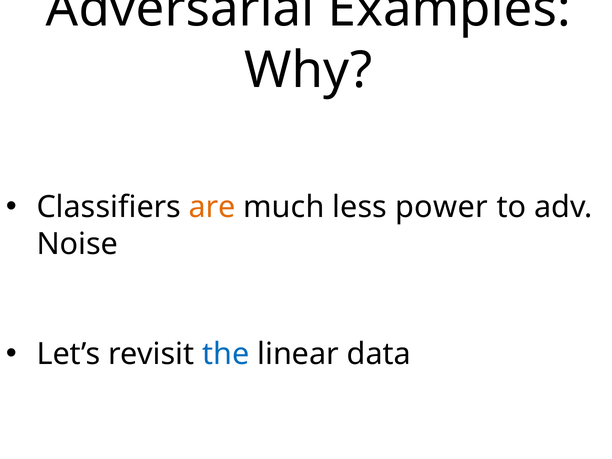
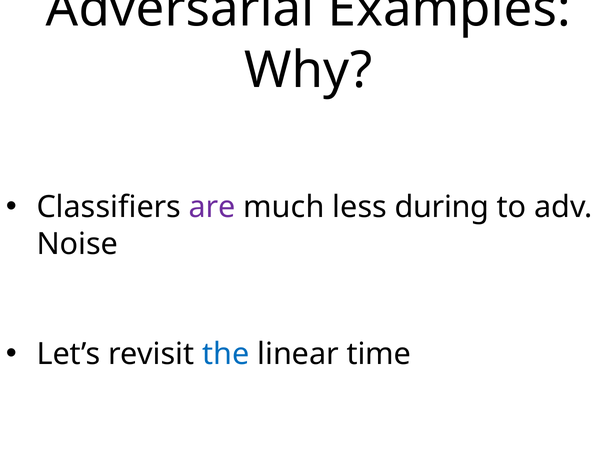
are colour: orange -> purple
power: power -> during
data: data -> time
